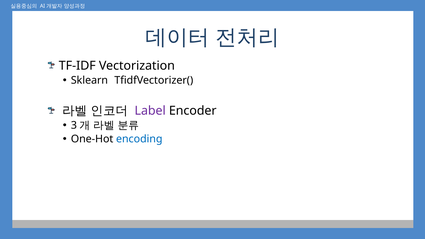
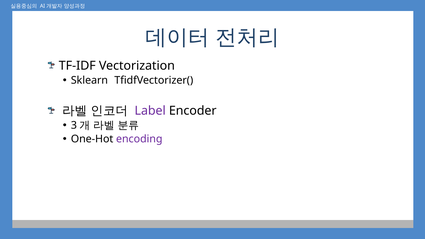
encoding colour: blue -> purple
